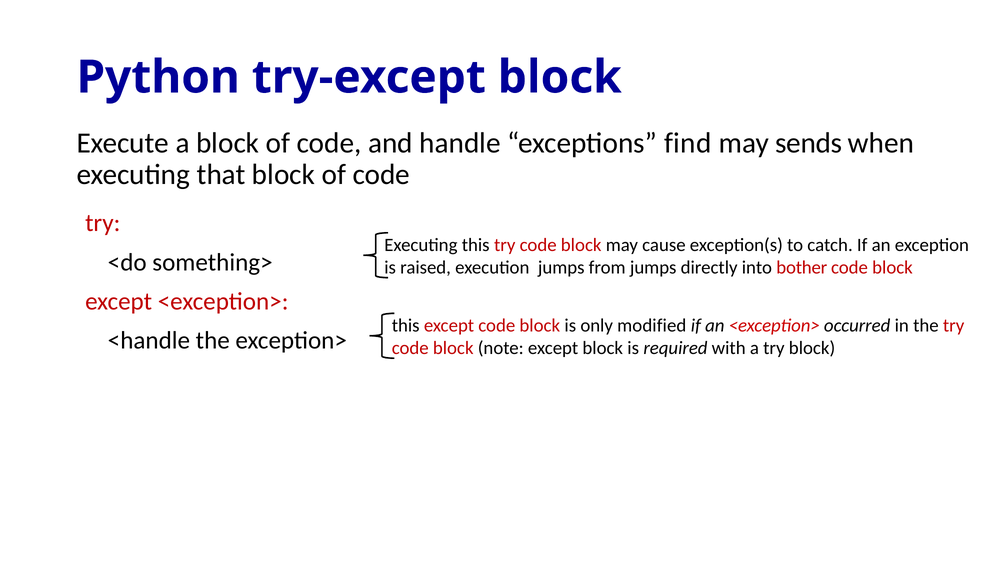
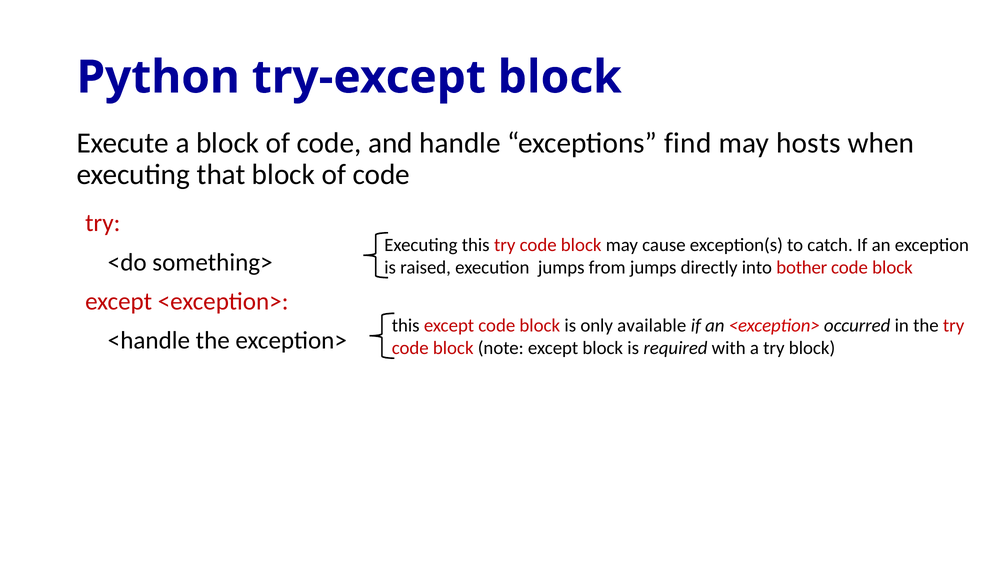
sends: sends -> hosts
modified: modified -> available
